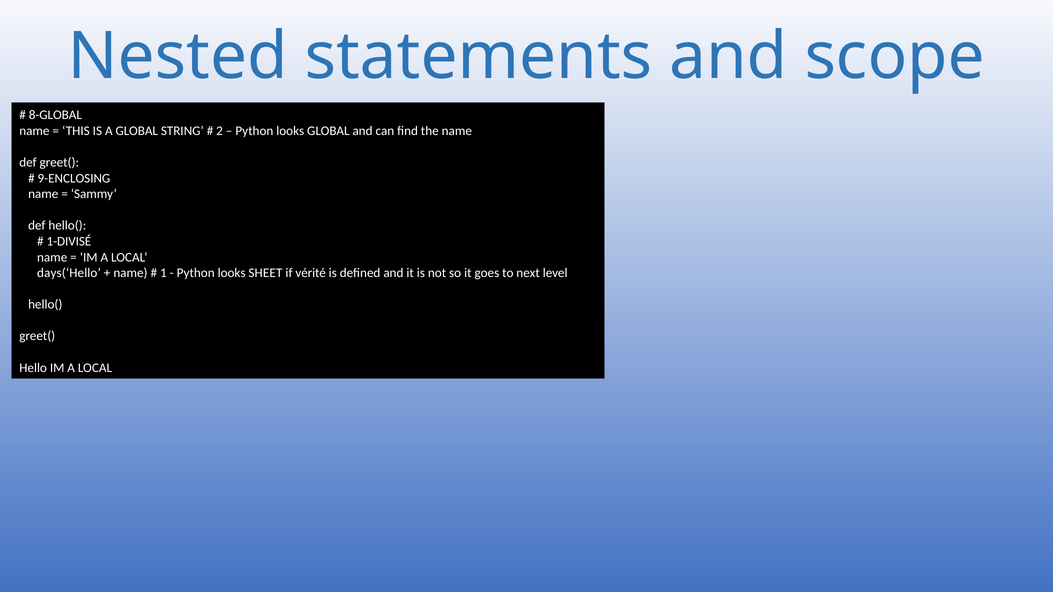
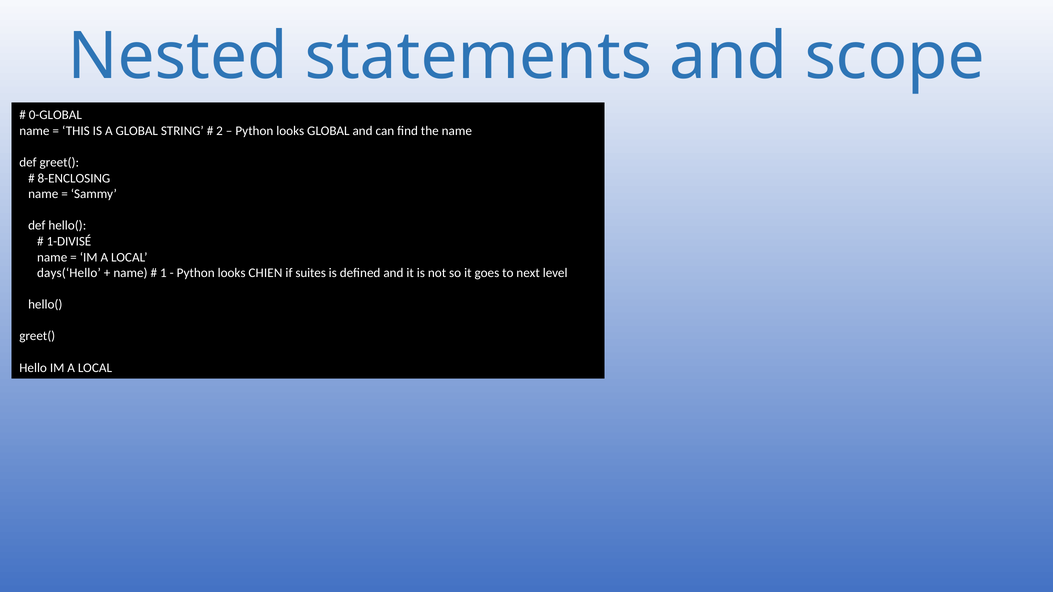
8-GLOBAL: 8-GLOBAL -> 0-GLOBAL
9-ENCLOSING: 9-ENCLOSING -> 8-ENCLOSING
SHEET: SHEET -> CHIEN
vérité: vérité -> suites
